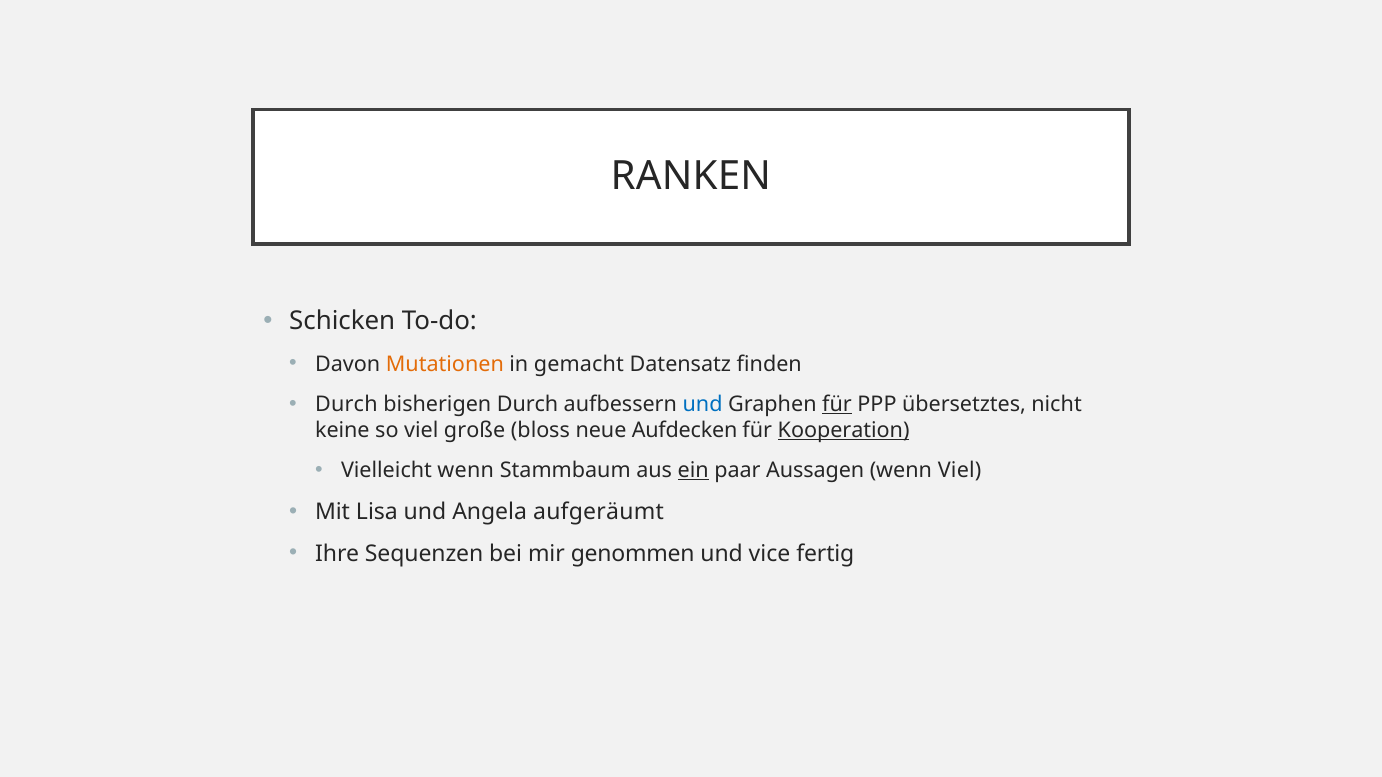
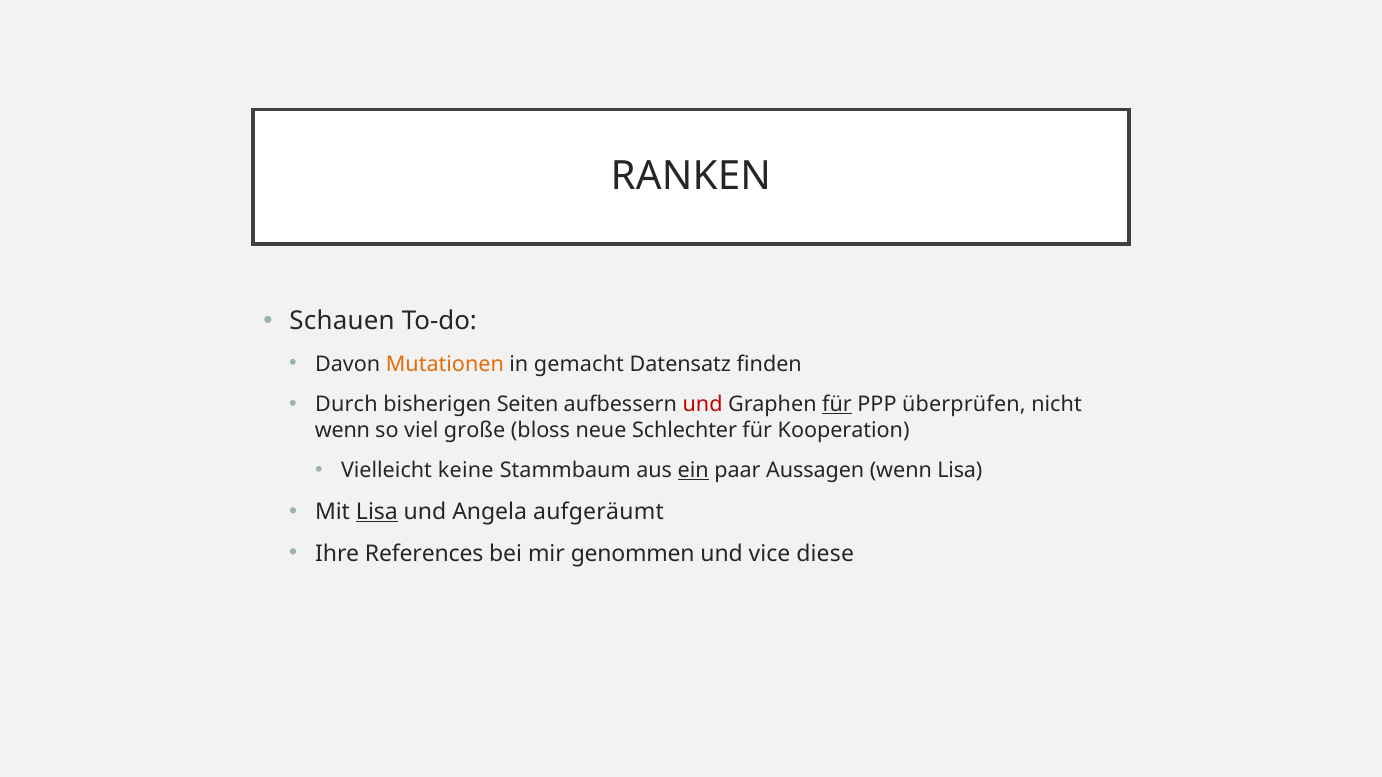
Schicken: Schicken -> Schauen
bisherigen Durch: Durch -> Seiten
und at (703, 404) colour: blue -> red
übersetztes: übersetztes -> überprüfen
keine at (342, 430): keine -> wenn
Aufdecken: Aufdecken -> Schlechter
Kooperation underline: present -> none
Vielleicht wenn: wenn -> keine
wenn Viel: Viel -> Lisa
Lisa at (377, 512) underline: none -> present
Sequenzen: Sequenzen -> References
fertig: fertig -> diese
